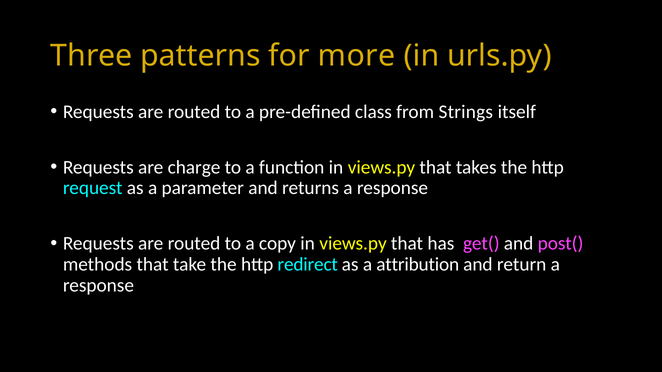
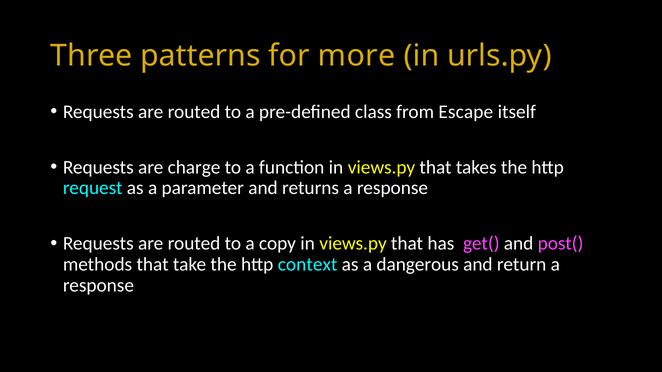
Strings: Strings -> Escape
redirect: redirect -> context
attribution: attribution -> dangerous
